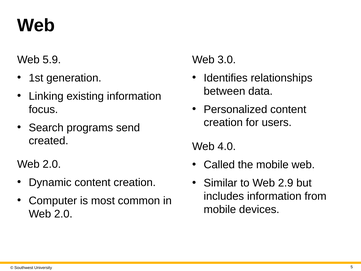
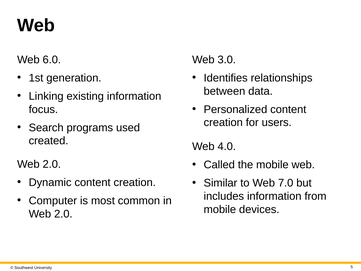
5.9: 5.9 -> 6.0
send: send -> used
2.9: 2.9 -> 7.0
